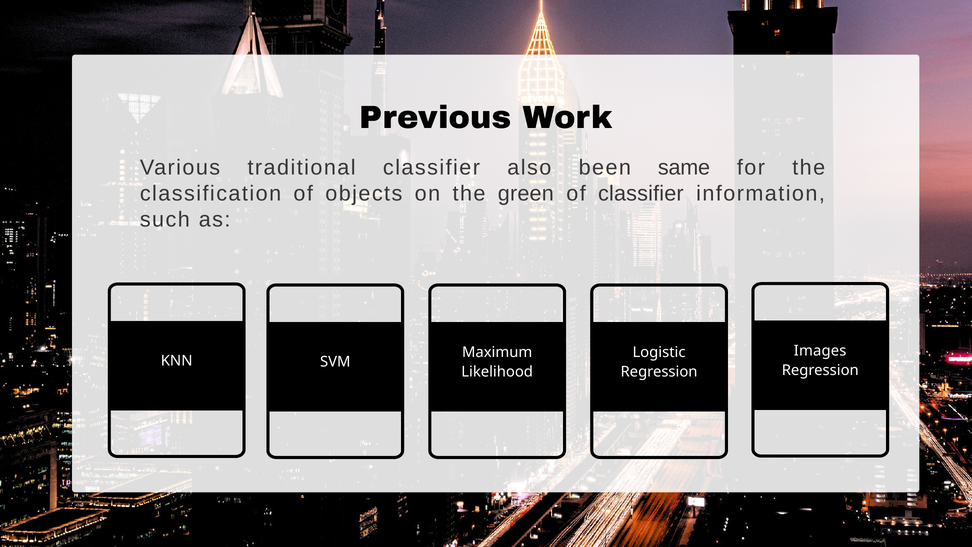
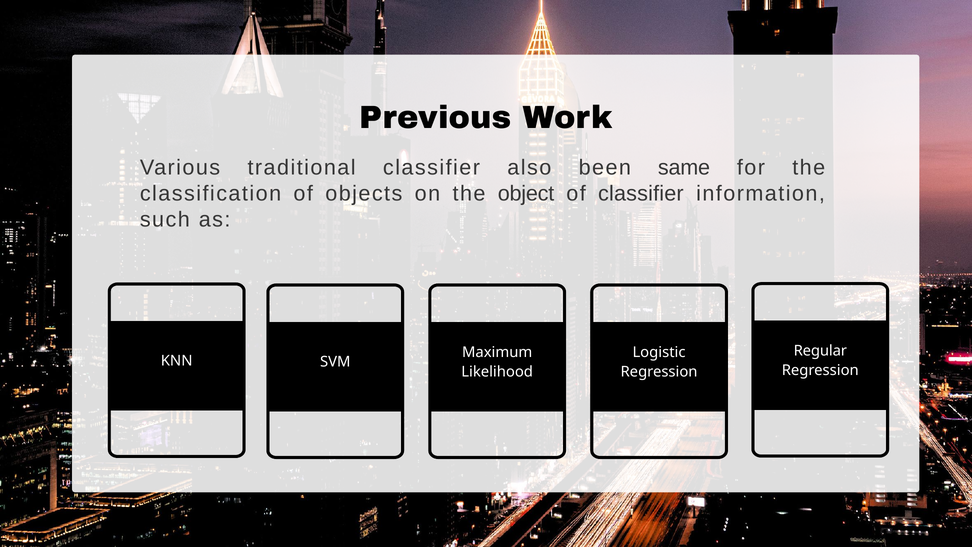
green: green -> object
Images: Images -> Regular
